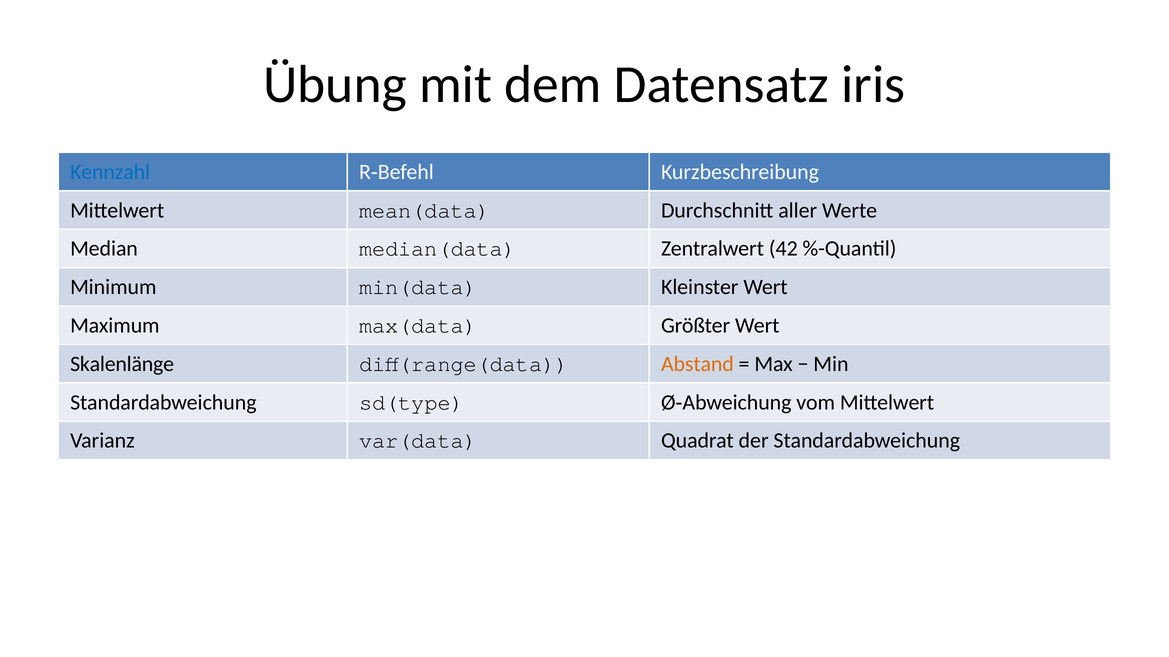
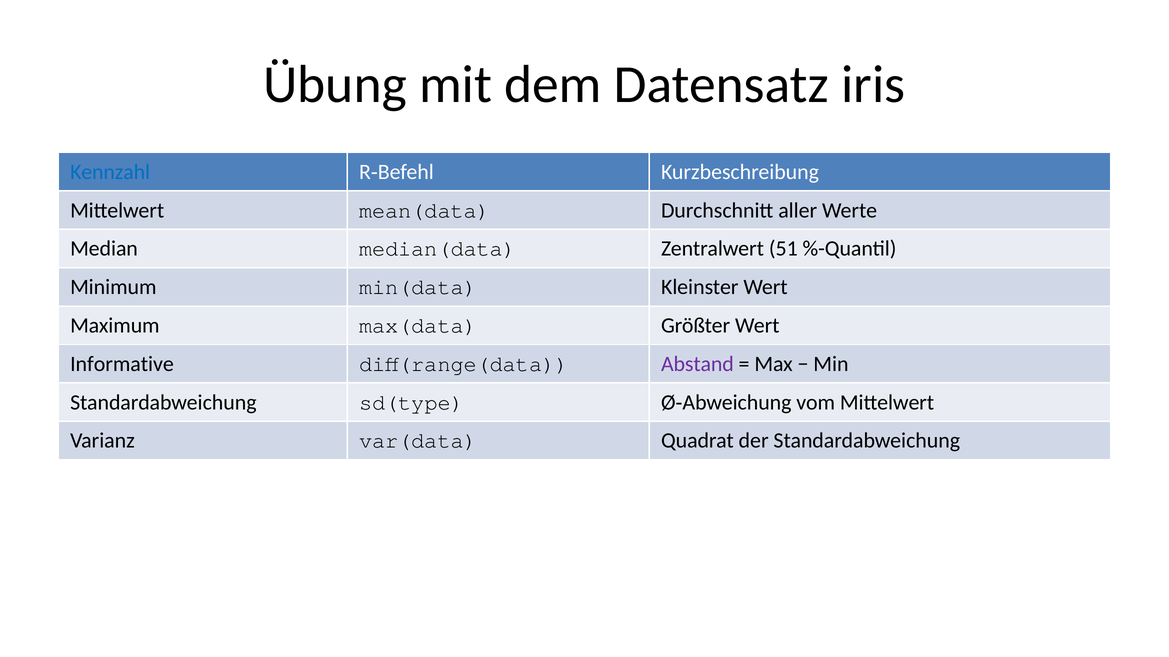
42: 42 -> 51
Skalenlänge: Skalenlänge -> Informative
Abstand colour: orange -> purple
